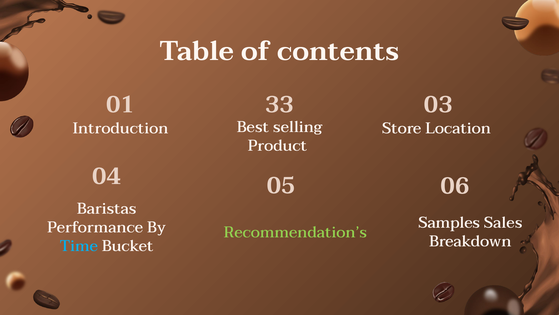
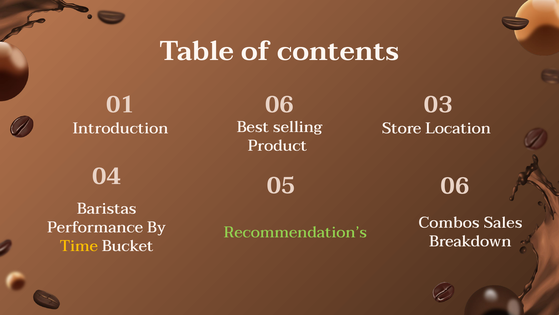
01 33: 33 -> 06
Samples: Samples -> Combos
Time colour: light blue -> yellow
